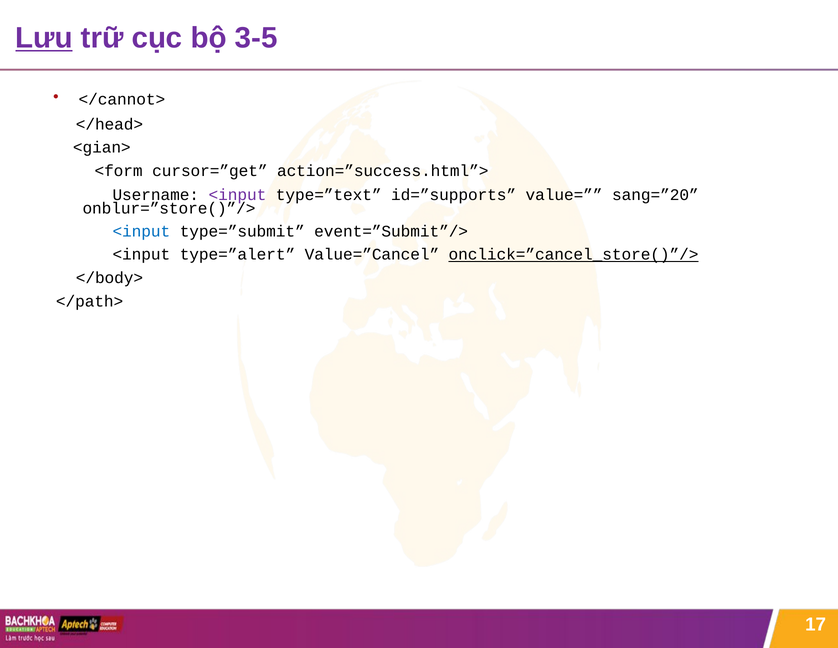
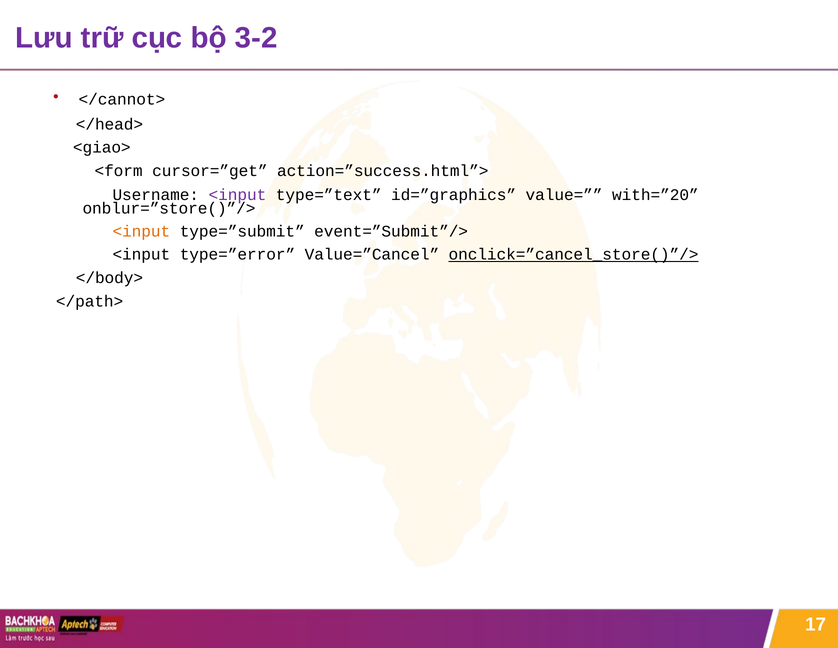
Lưu underline: present -> none
3-5: 3-5 -> 3-2
<gian>: <gian> -> <giao>
id=”supports: id=”supports -> id=”graphics
sang=”20: sang=”20 -> with=”20
<input at (141, 231) colour: blue -> orange
type=”alert: type=”alert -> type=”error
